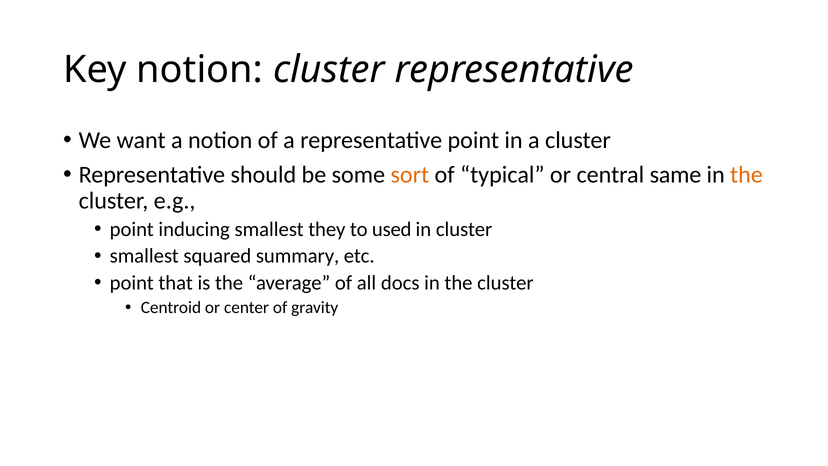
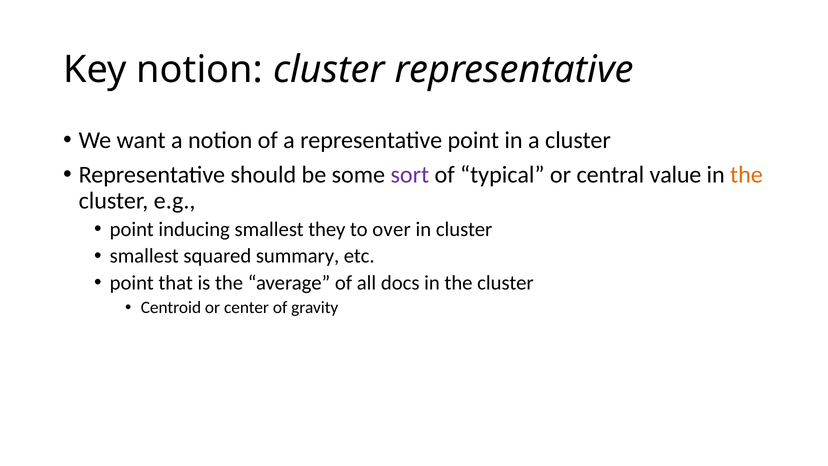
sort colour: orange -> purple
same: same -> value
used: used -> over
